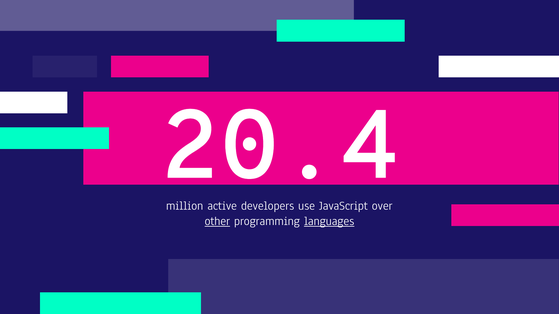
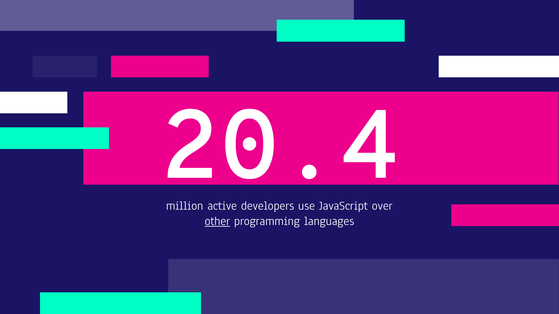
languages underline: present -> none
